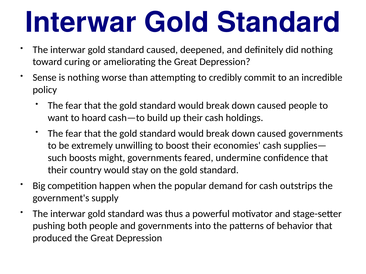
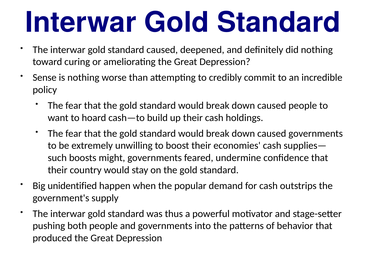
competition: competition -> unidentified
